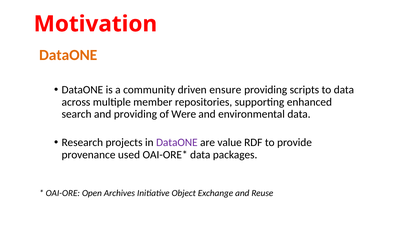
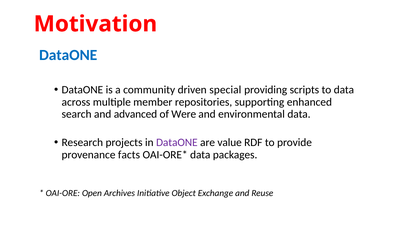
DataONE at (68, 55) colour: orange -> blue
ensure: ensure -> special
and providing: providing -> advanced
used: used -> facts
